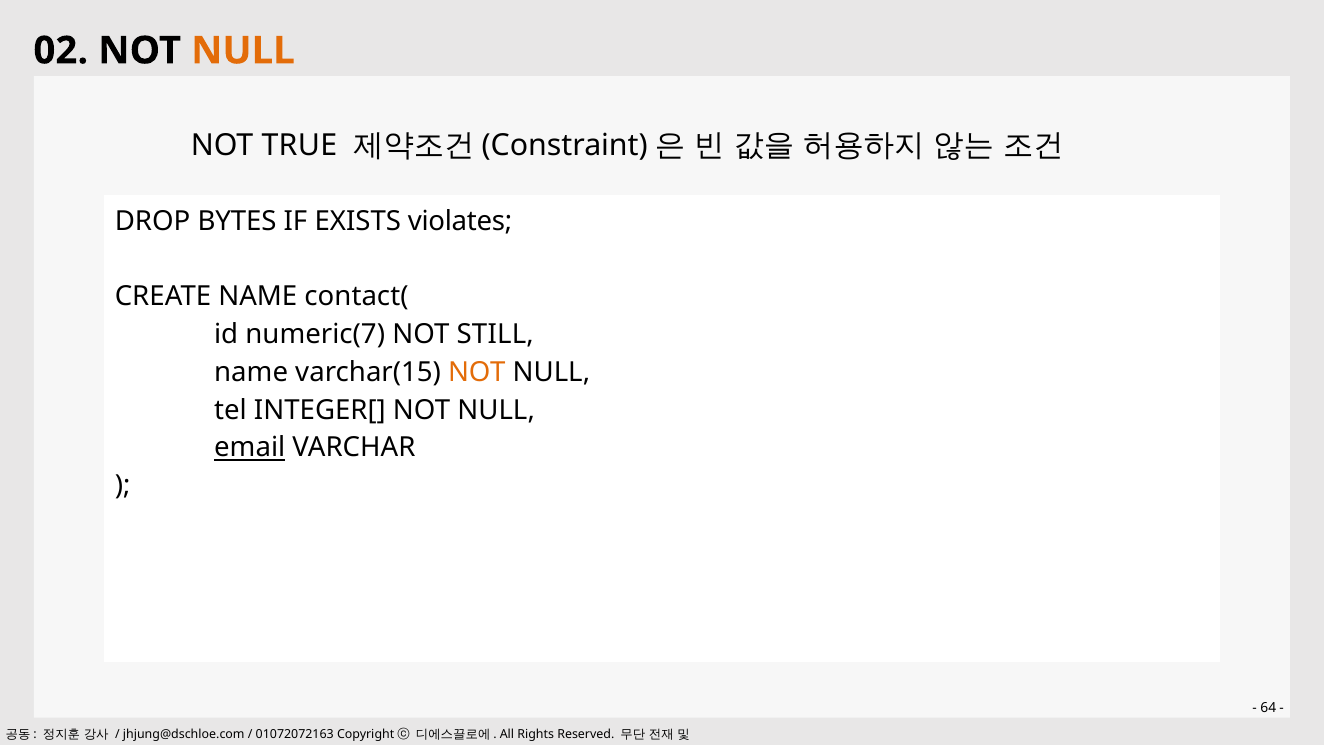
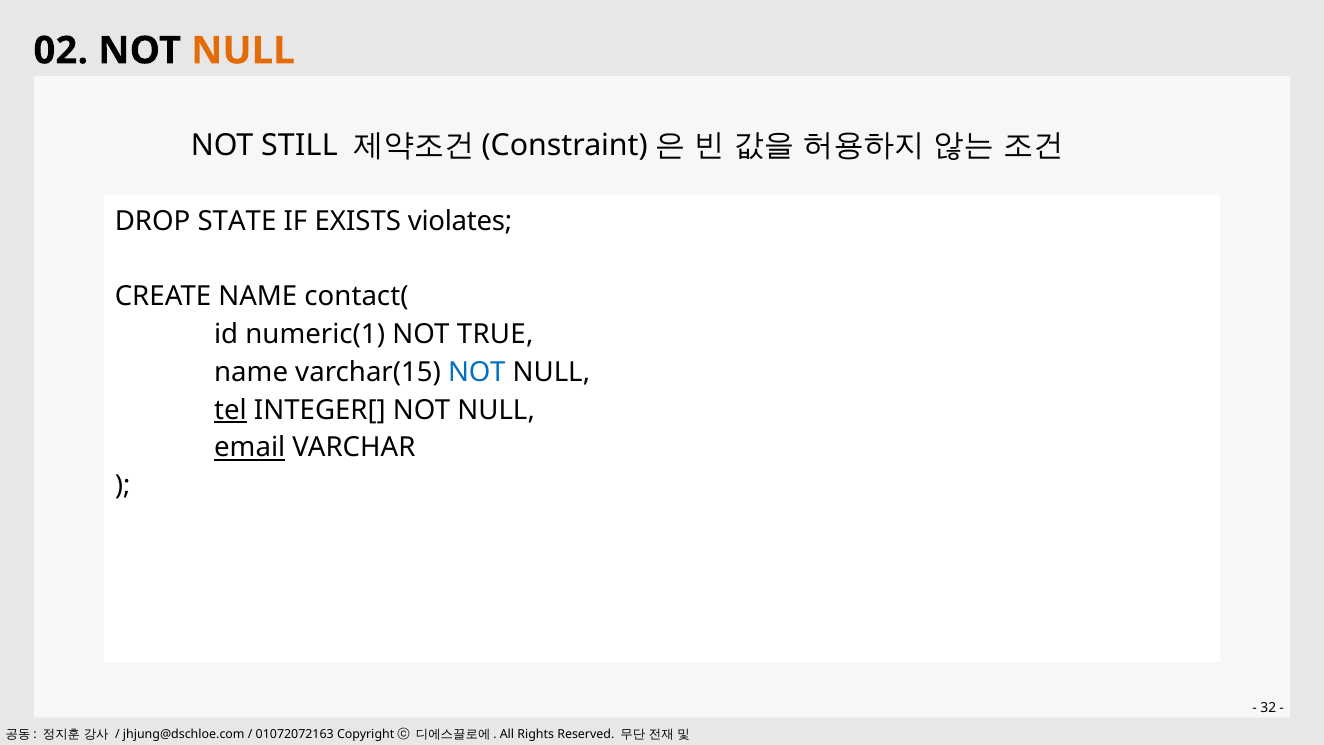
TRUE: TRUE -> STILL
BYTES: BYTES -> STATE
numeric(7: numeric(7 -> numeric(1
STILL: STILL -> TRUE
NOT at (477, 372) colour: orange -> blue
tel underline: none -> present
64: 64 -> 32
